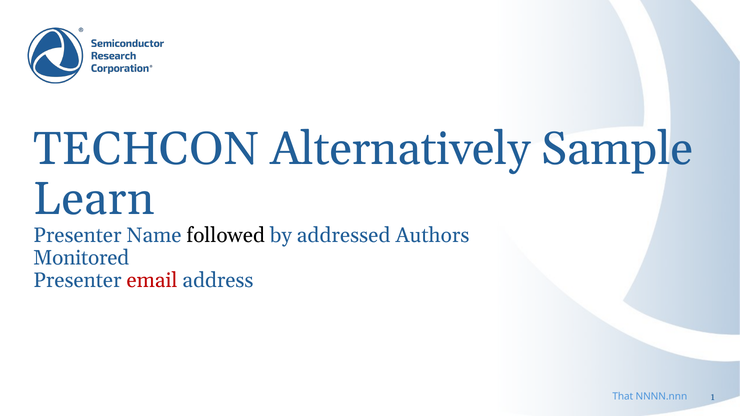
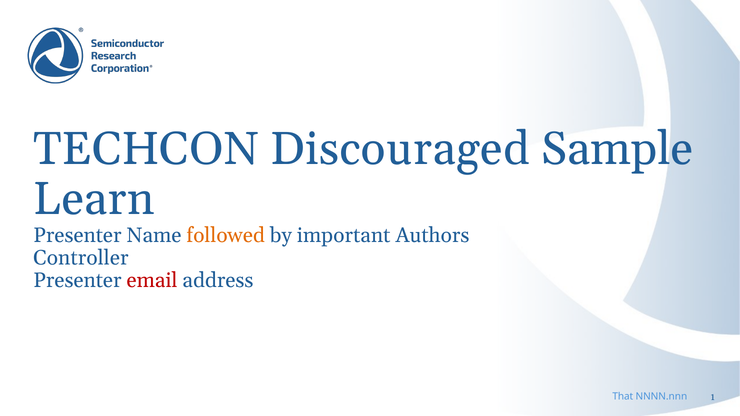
Alternatively: Alternatively -> Discouraged
followed colour: black -> orange
addressed: addressed -> important
Monitored: Monitored -> Controller
